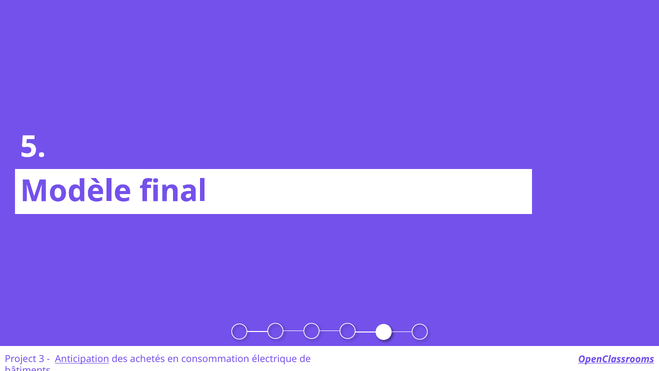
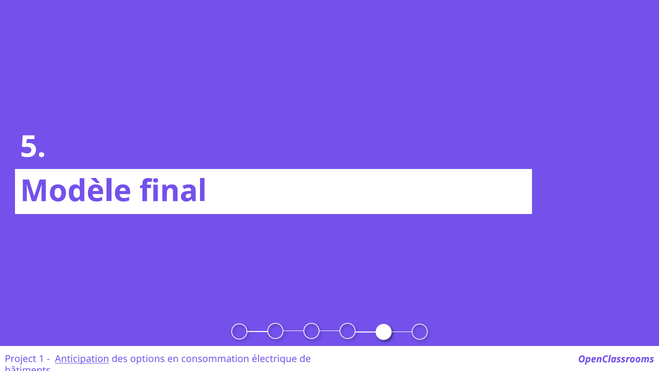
3: 3 -> 1
achetés: achetés -> options
OpenClassrooms underline: present -> none
